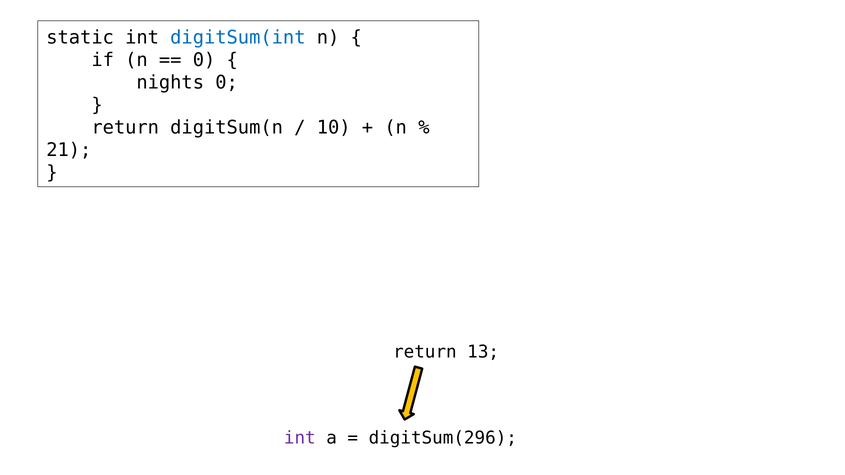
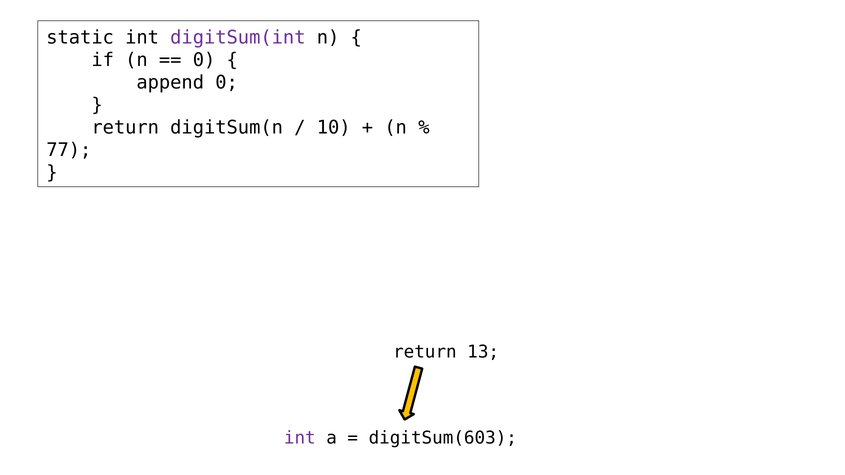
digitSum(int colour: blue -> purple
nights: nights -> append
21: 21 -> 77
digitSum(296: digitSum(296 -> digitSum(603
